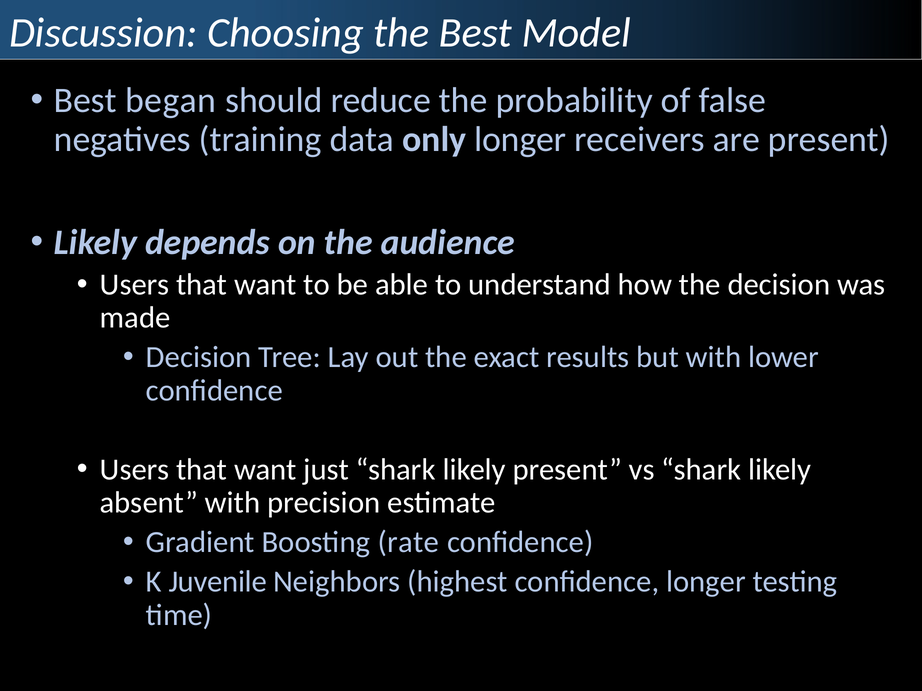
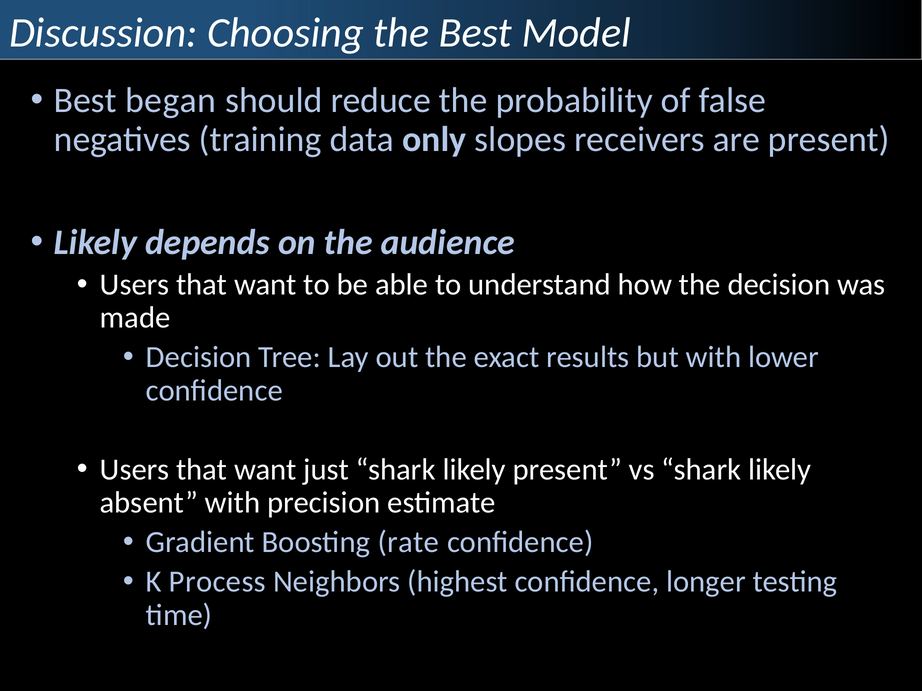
only longer: longer -> slopes
Juvenile: Juvenile -> Process
